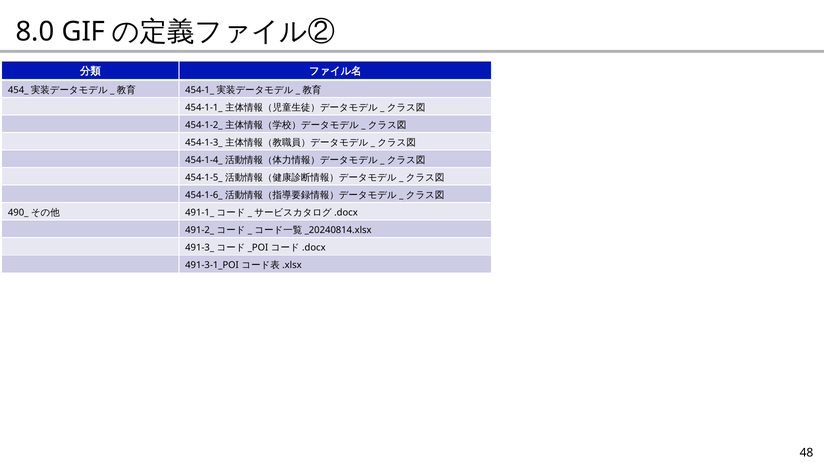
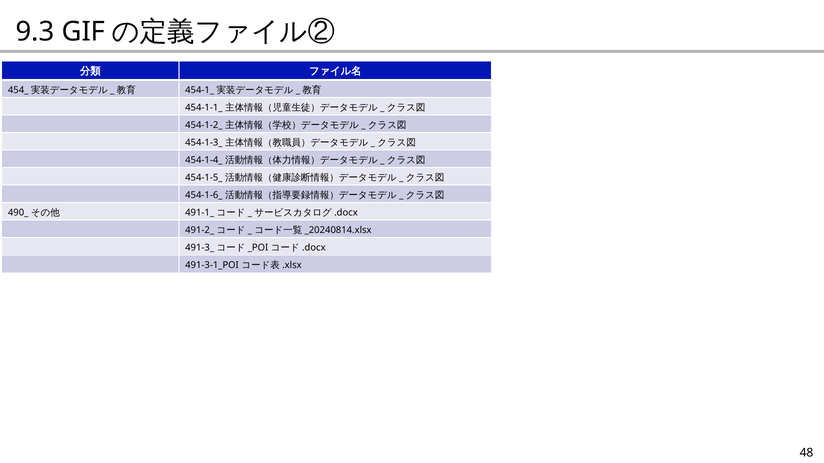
8.0: 8.0 -> 9.3
